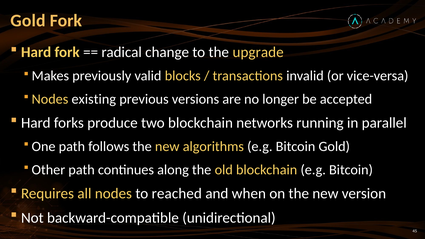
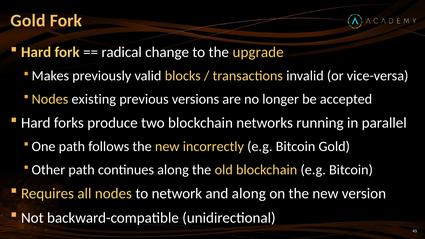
algorithms: algorithms -> incorrectly
reached: reached -> network
and when: when -> along
